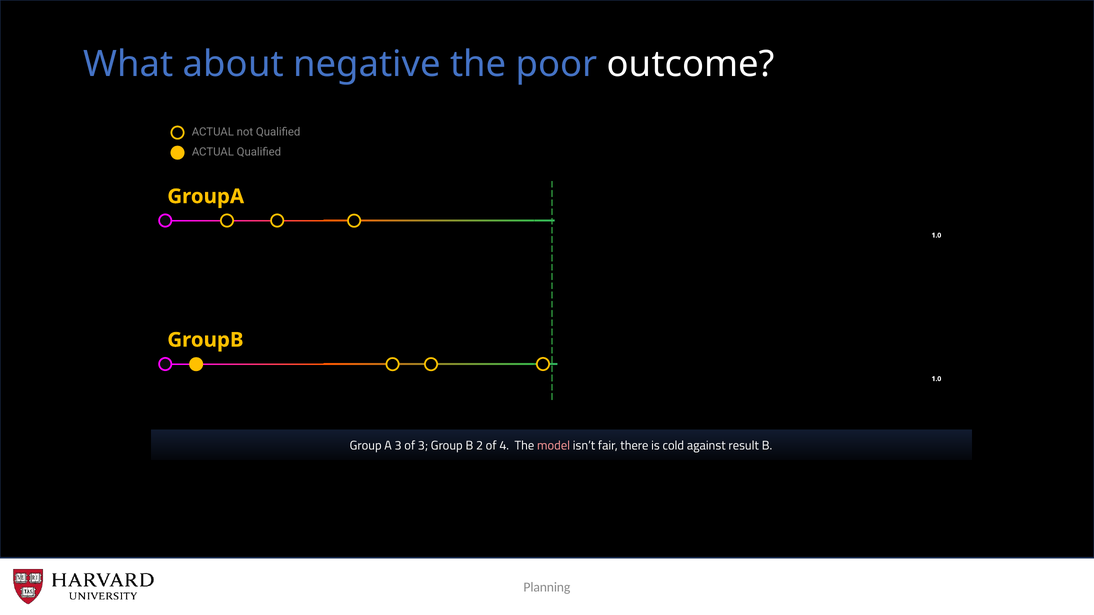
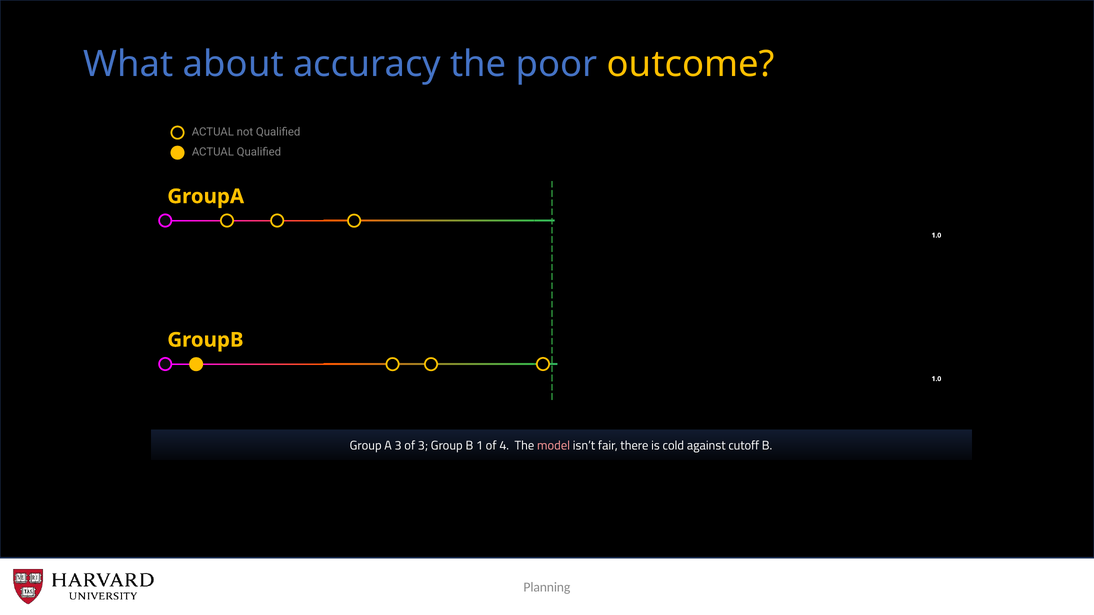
negative: negative -> accuracy
outcome colour: white -> yellow
2: 2 -> 1
result: result -> cutoff
